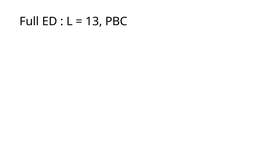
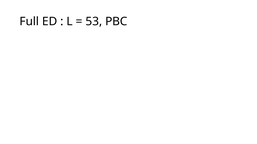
13: 13 -> 53
